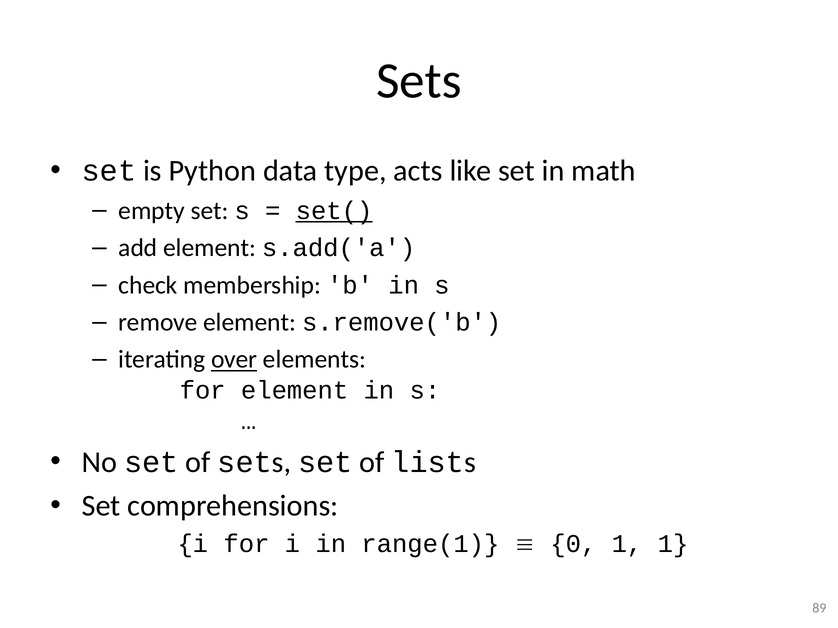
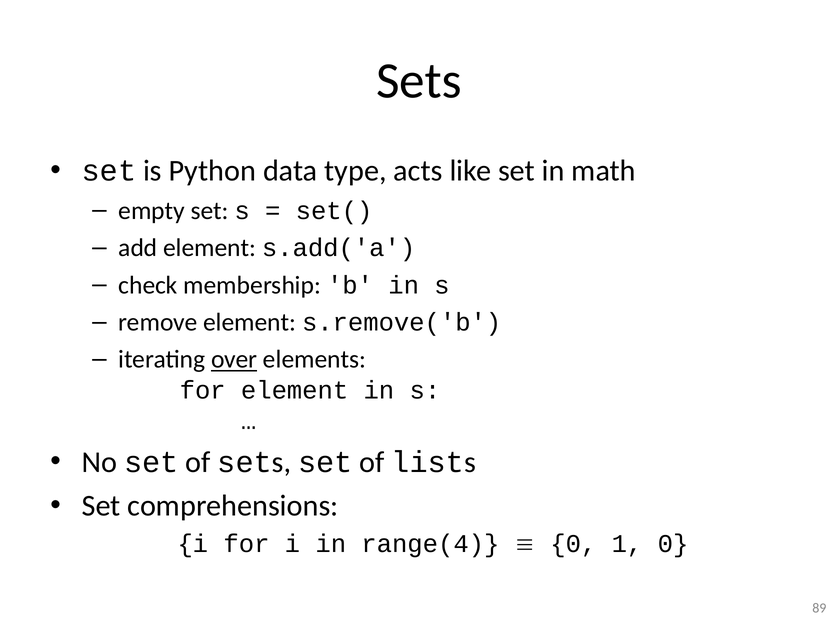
set( underline: present -> none
range(1: range(1 -> range(4
1 1: 1 -> 0
